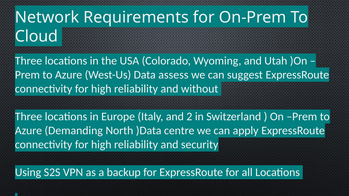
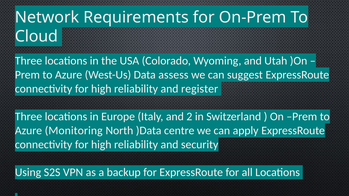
without: without -> register
Demanding: Demanding -> Monitoring
